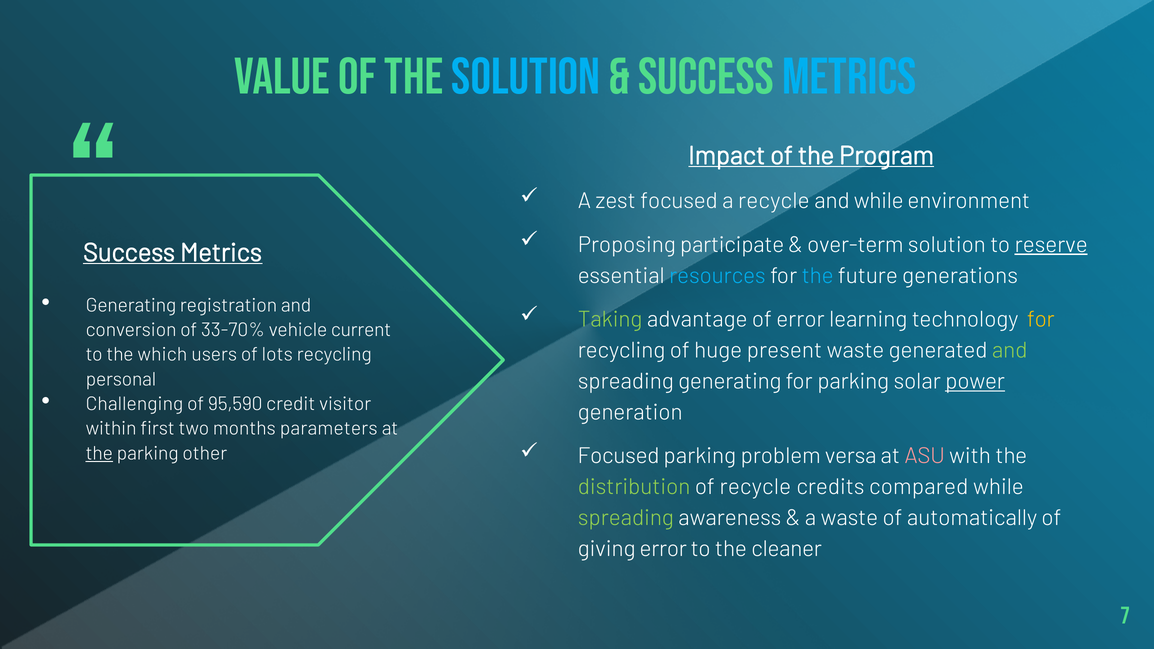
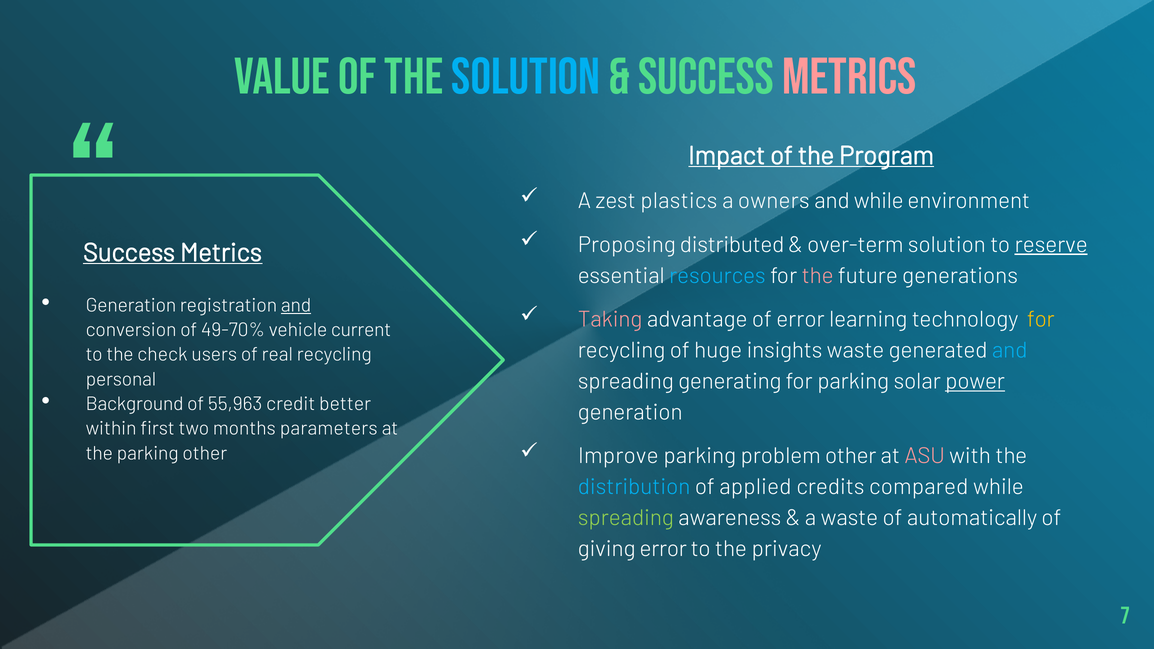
METRICS at (849, 77) colour: light blue -> pink
zest focused: focused -> plastics
a recycle: recycle -> owners
participate: participate -> distributed
the at (818, 276) colour: light blue -> pink
Generating at (131, 305): Generating -> Generation
and at (296, 305) underline: none -> present
Taking colour: light green -> pink
33-70%: 33-70% -> 49-70%
present: present -> insights
and at (1010, 350) colour: light green -> light blue
which: which -> check
lots: lots -> real
Challenging: Challenging -> Background
95,590: 95,590 -> 55,963
visitor: visitor -> better
Focused at (619, 456): Focused -> Improve
problem versa: versa -> other
the at (99, 453) underline: present -> none
distribution colour: light green -> light blue
of recycle: recycle -> applied
cleaner: cleaner -> privacy
